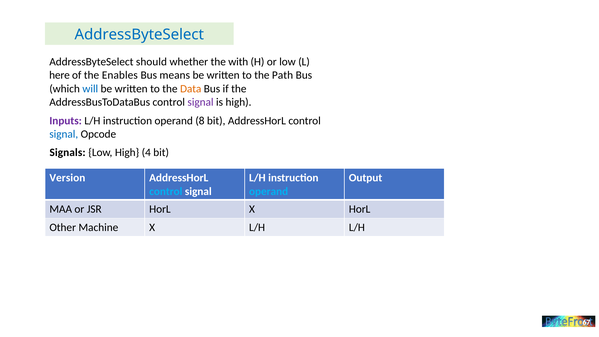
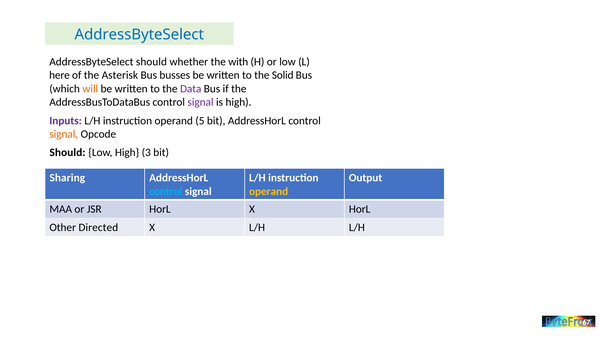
Enables: Enables -> Asterisk
means: means -> busses
Path: Path -> Solid
will colour: blue -> orange
Data colour: orange -> purple
8: 8 -> 5
signal at (64, 134) colour: blue -> orange
Signals at (68, 152): Signals -> Should
4: 4 -> 3
Version: Version -> Sharing
operand at (269, 191) colour: light blue -> yellow
Machine: Machine -> Directed
